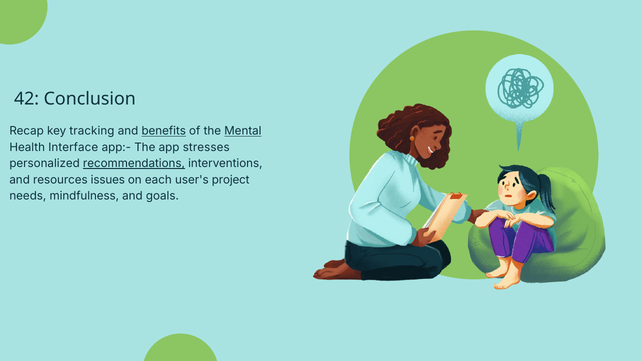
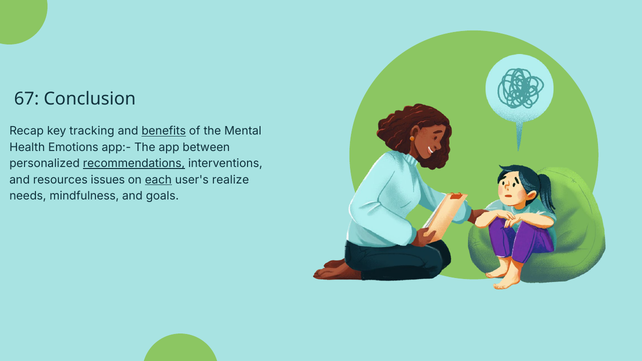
42: 42 -> 67
Mental underline: present -> none
Interface: Interface -> Emotions
stresses: stresses -> between
each underline: none -> present
project: project -> realize
